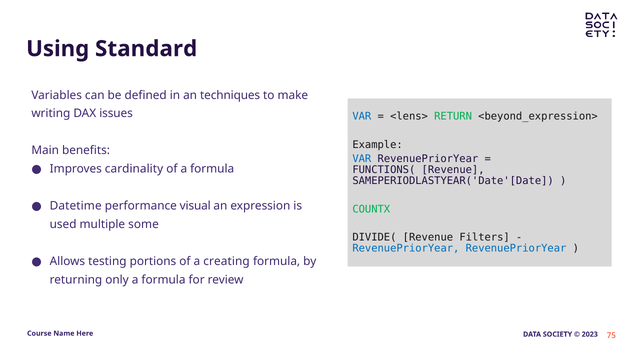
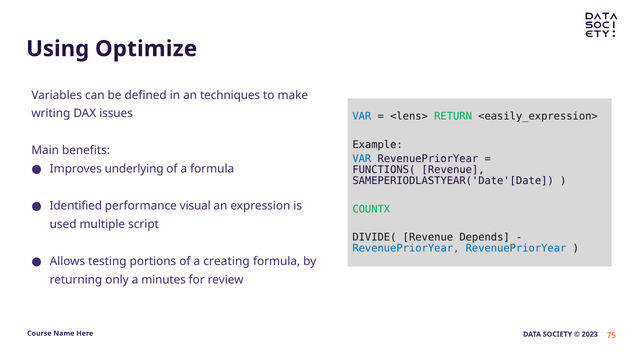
Standard: Standard -> Optimize
<beyond_expression>: <beyond_expression> -> <easily_expression>
cardinality: cardinality -> underlying
Datetime: Datetime -> Identified
some: some -> script
Filters: Filters -> Depends
only a formula: formula -> minutes
